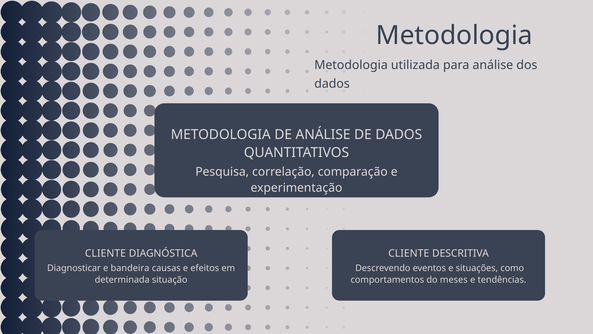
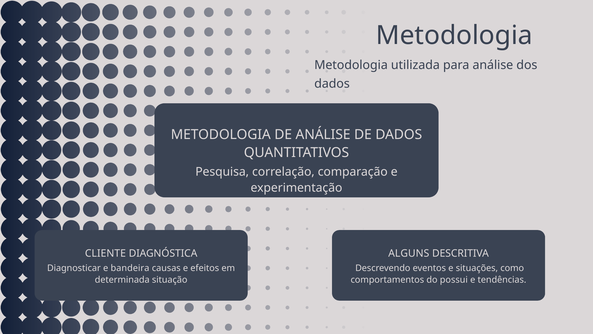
CLIENTE at (409, 253): CLIENTE -> ALGUNS
meses: meses -> possui
